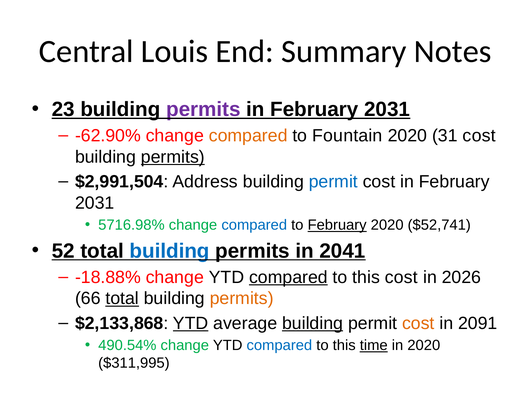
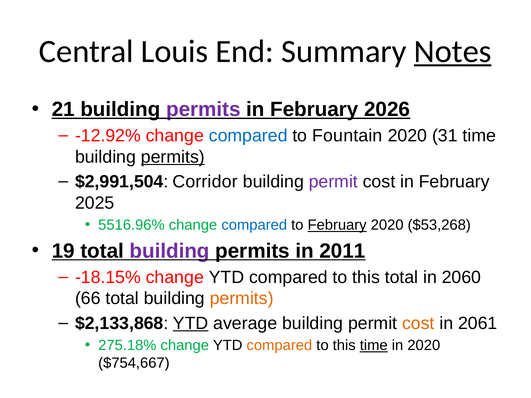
Notes underline: none -> present
23: 23 -> 21
2031 at (387, 109): 2031 -> 2026
-62.90%: -62.90% -> -12.92%
compared at (248, 136) colour: orange -> blue
31 cost: cost -> time
Address: Address -> Corridor
permit at (333, 182) colour: blue -> purple
2031 at (95, 203): 2031 -> 2025
5716.98%: 5716.98% -> 5516.96%
$52,741: $52,741 -> $53,268
52: 52 -> 19
building at (170, 251) colour: blue -> purple
2041: 2041 -> 2011
-18.88%: -18.88% -> -18.15%
compared at (288, 277) underline: present -> none
this cost: cost -> total
2026: 2026 -> 2060
total at (122, 299) underline: present -> none
building at (313, 323) underline: present -> none
2091: 2091 -> 2061
490.54%: 490.54% -> 275.18%
compared at (279, 346) colour: blue -> orange
$311,995: $311,995 -> $754,667
